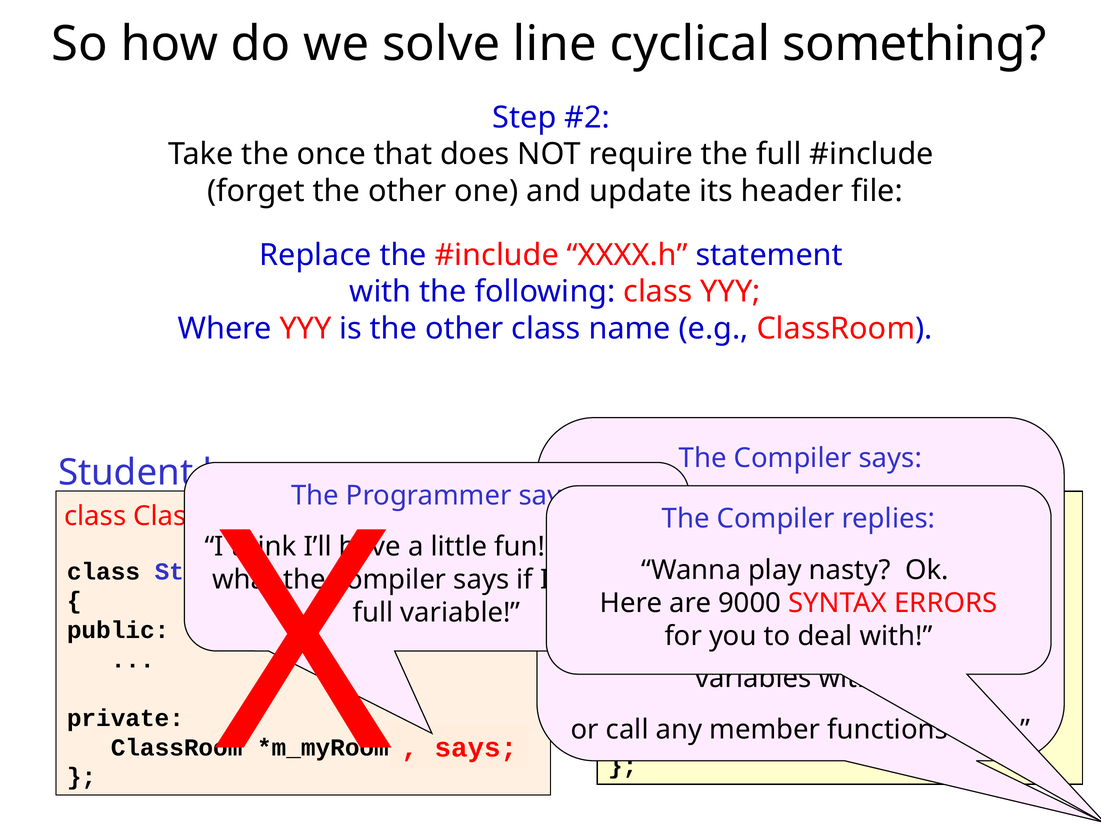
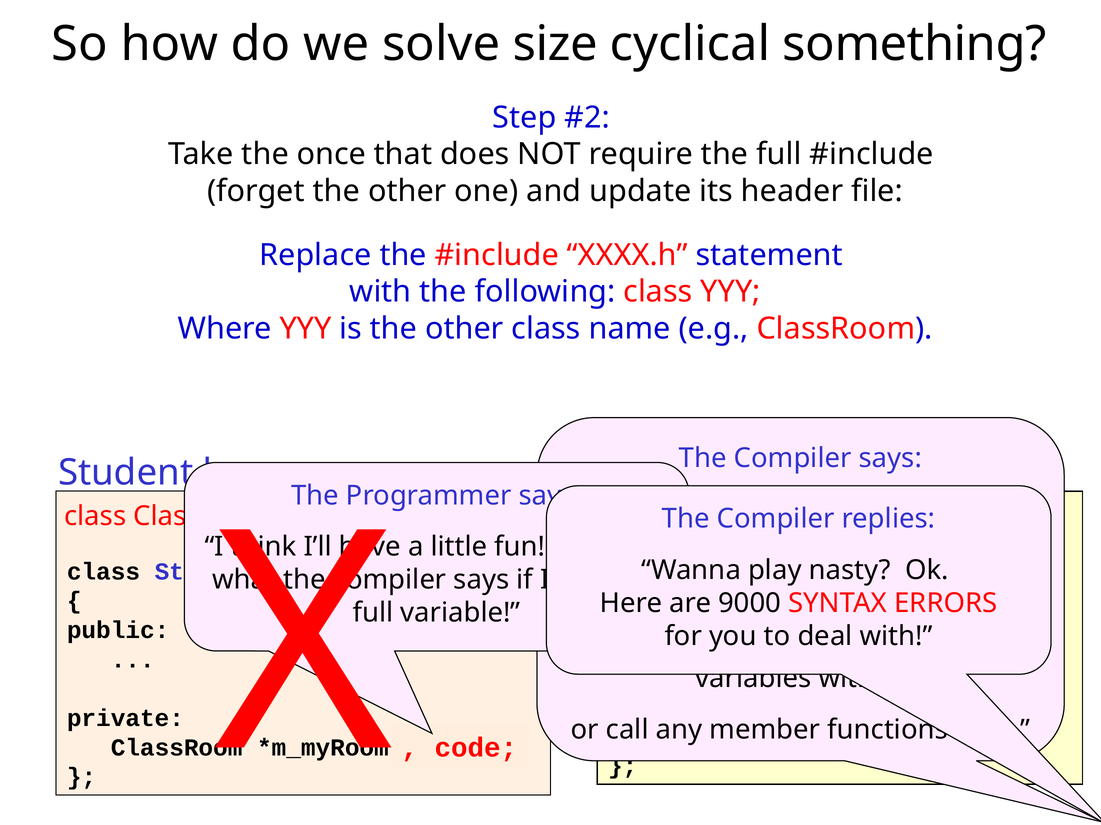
solve line: line -> size
says at (476, 748): says -> code
